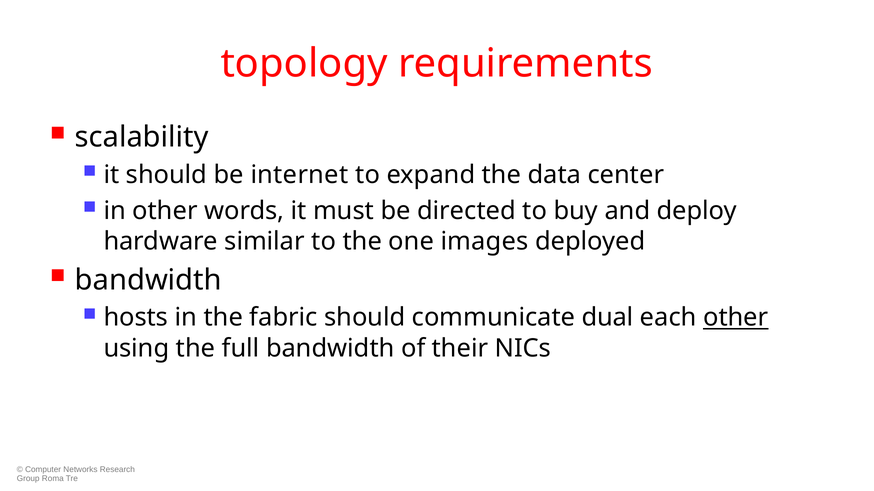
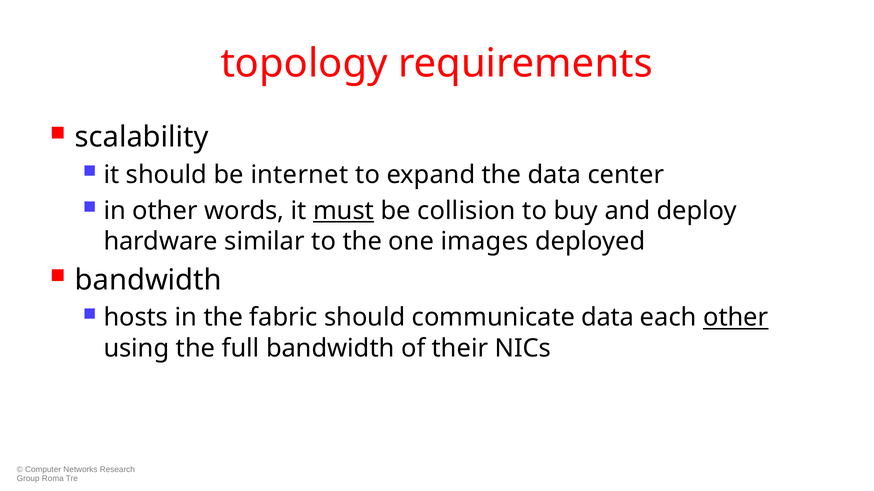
must underline: none -> present
directed: directed -> collision
communicate dual: dual -> data
